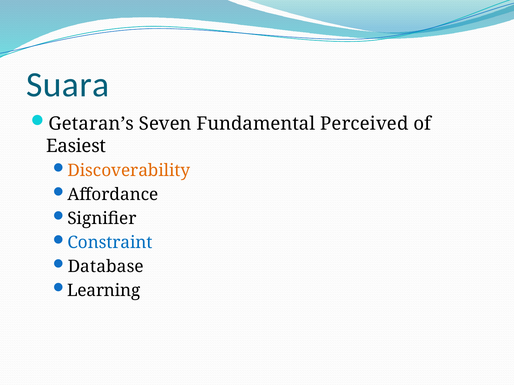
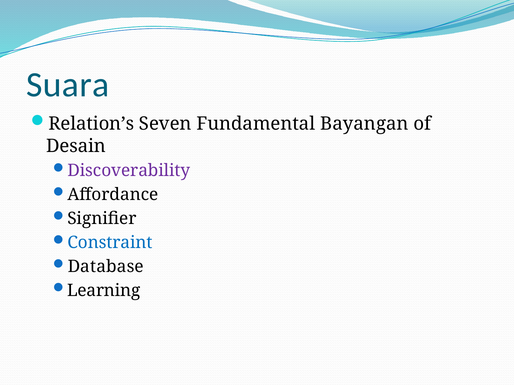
Getaran’s: Getaran’s -> Relation’s
Perceived: Perceived -> Bayangan
Easiest: Easiest -> Desain
Discoverability colour: orange -> purple
